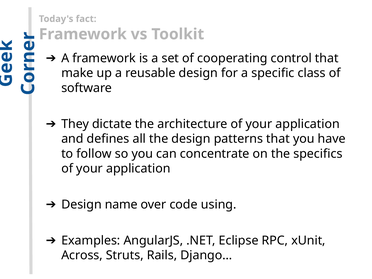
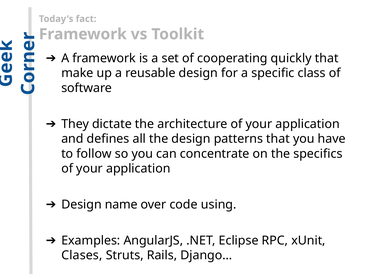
control: control -> quickly
Across: Across -> Clases
